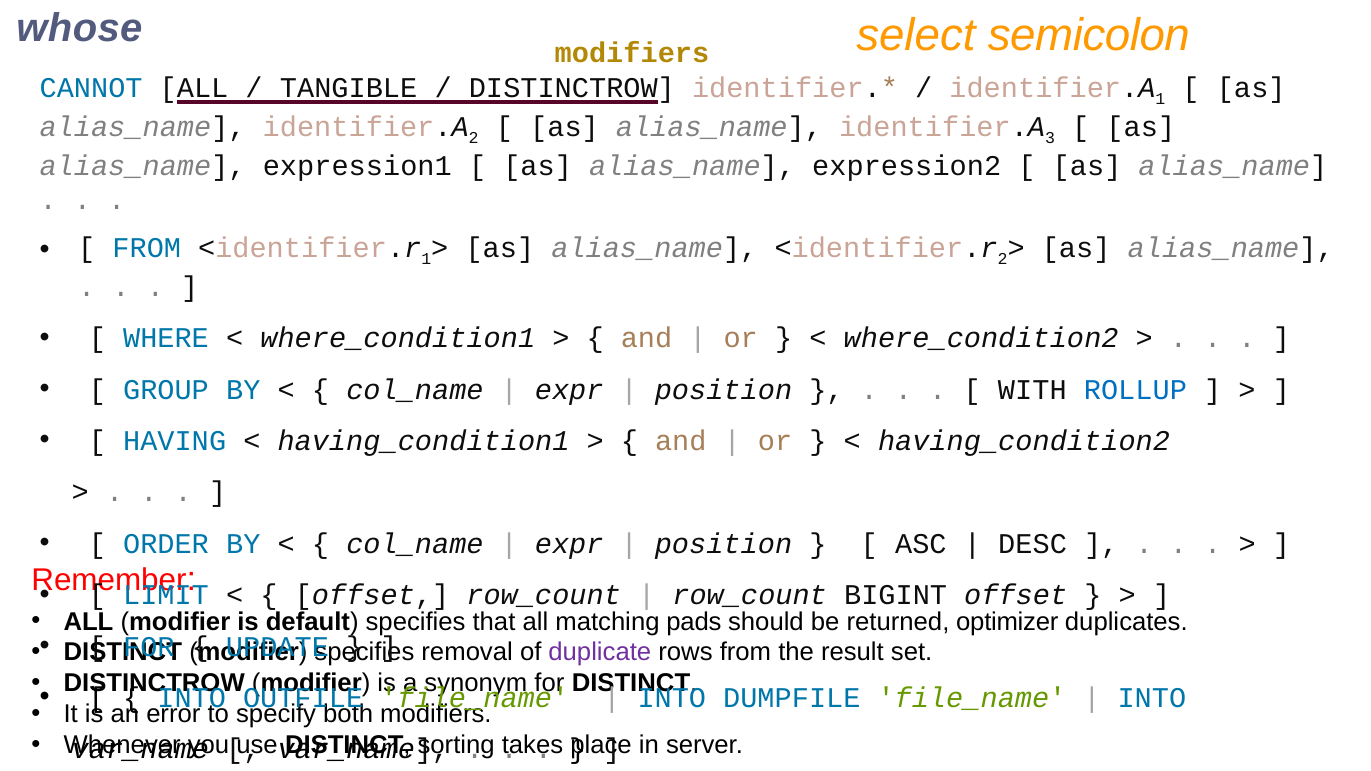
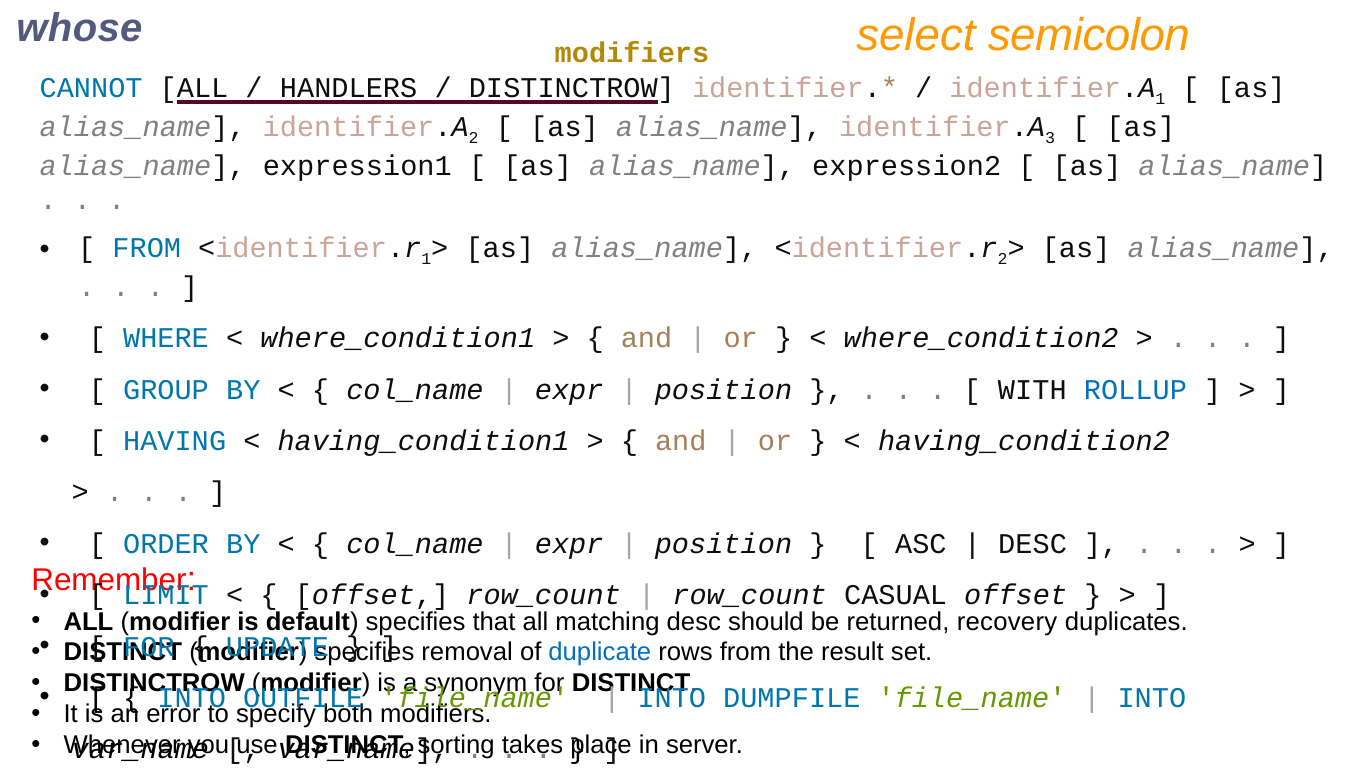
TANGIBLE: TANGIBLE -> HANDLERS
BIGINT: BIGINT -> CASUAL
matching pads: pads -> desc
optimizer: optimizer -> recovery
duplicate colour: purple -> blue
